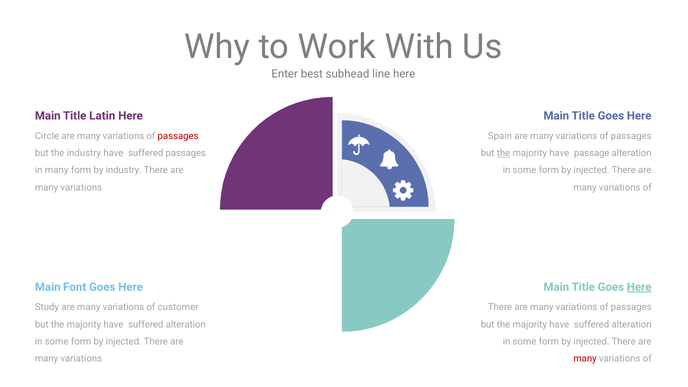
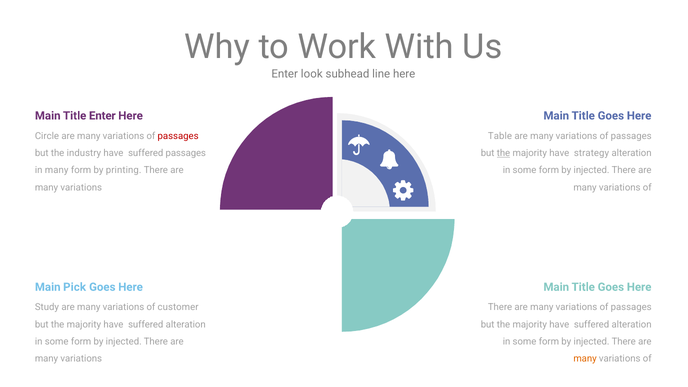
best: best -> look
Title Latin: Latin -> Enter
Spain: Spain -> Table
passage: passage -> strategy
by industry: industry -> printing
Font: Font -> Pick
Here at (639, 287) underline: present -> none
many at (585, 359) colour: red -> orange
